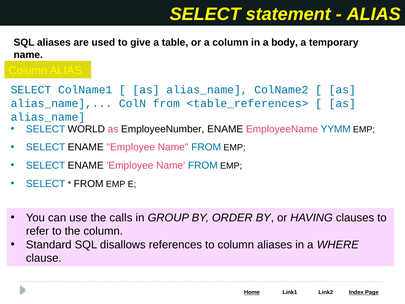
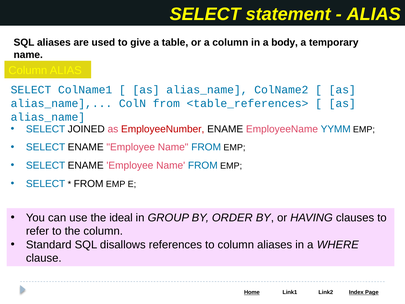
WORLD: WORLD -> JOINED
EmployeeNumber colour: black -> red
calls: calls -> ideal
